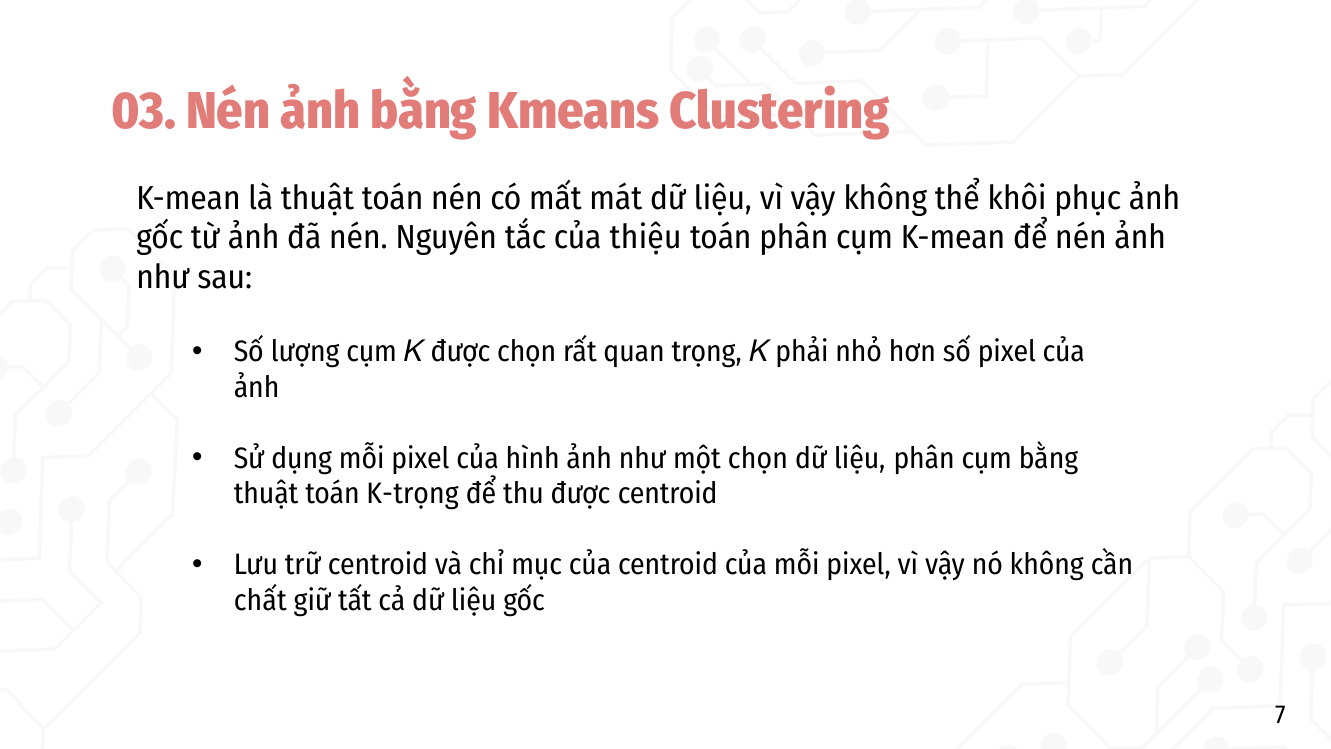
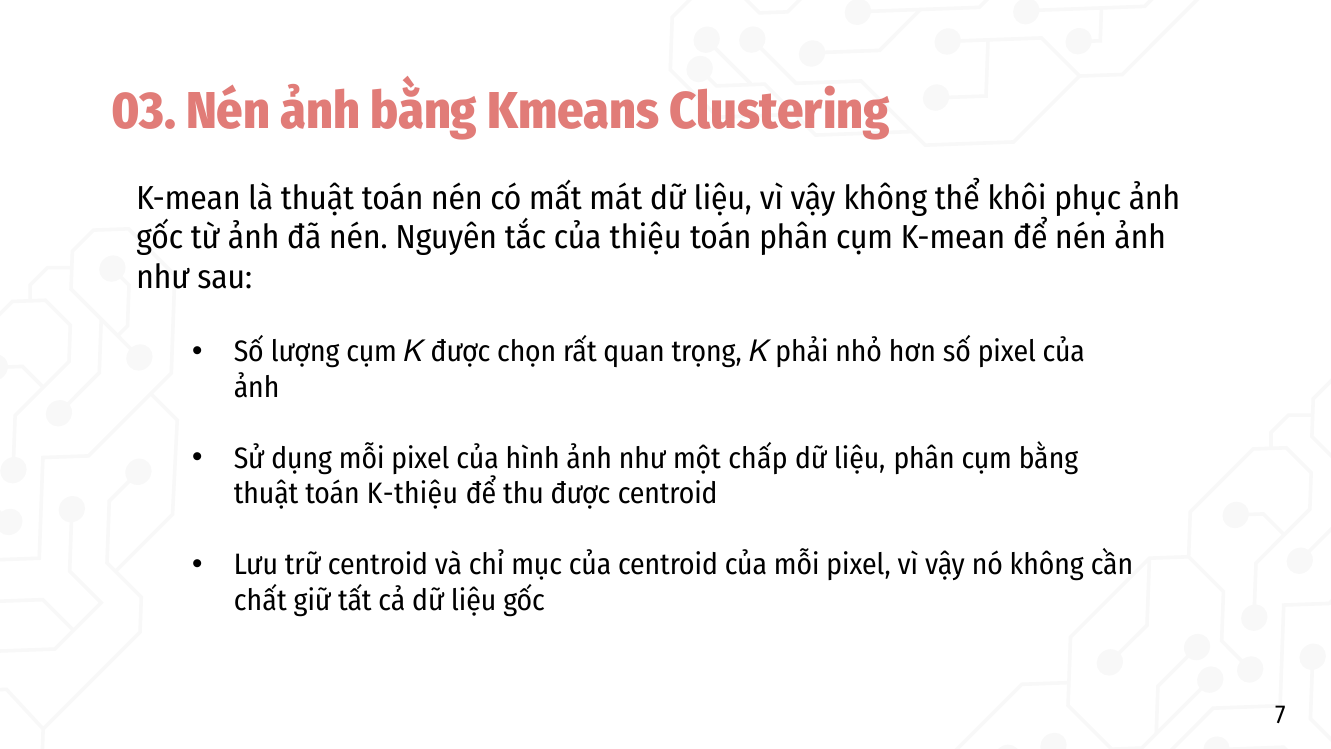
một chọn: chọn -> chấp
K-trọng: K-trọng -> K-thiệu
